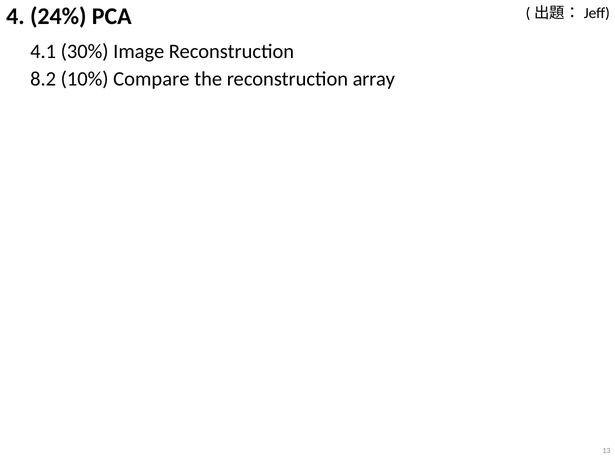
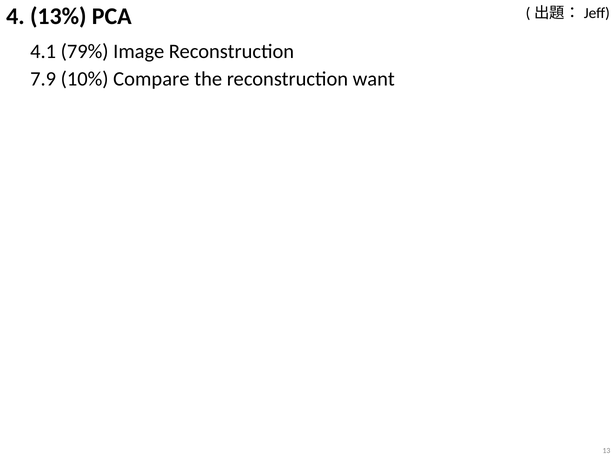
24%: 24% -> 13%
30%: 30% -> 79%
8.2: 8.2 -> 7.9
array: array -> want
